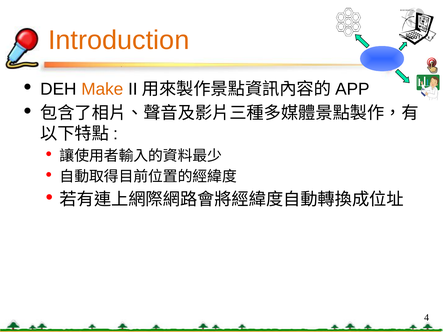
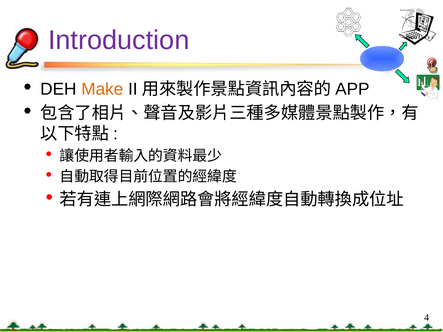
Introduction colour: orange -> purple
